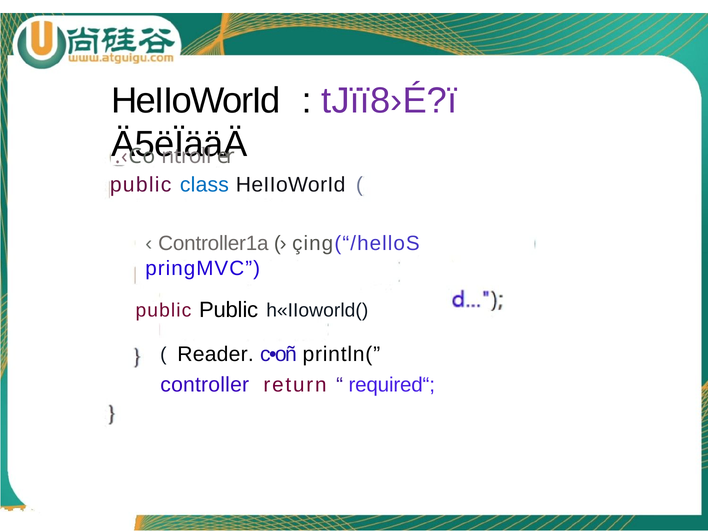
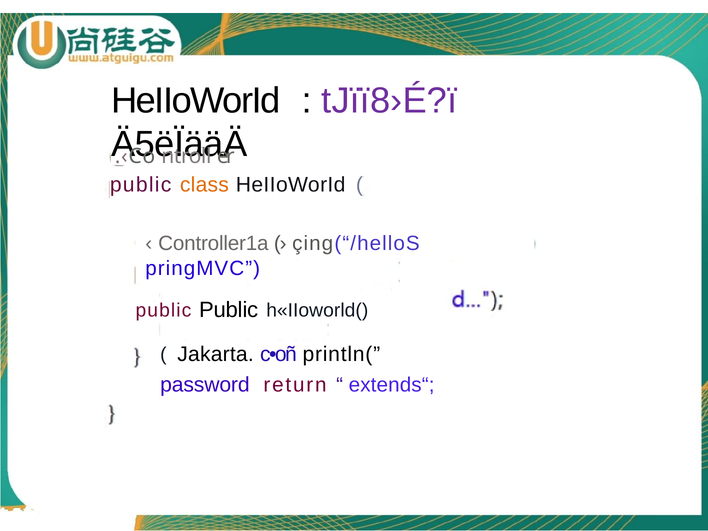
class colour: blue -> orange
Reader: Reader -> Jakarta
controller: controller -> password
required“: required“ -> extends“
